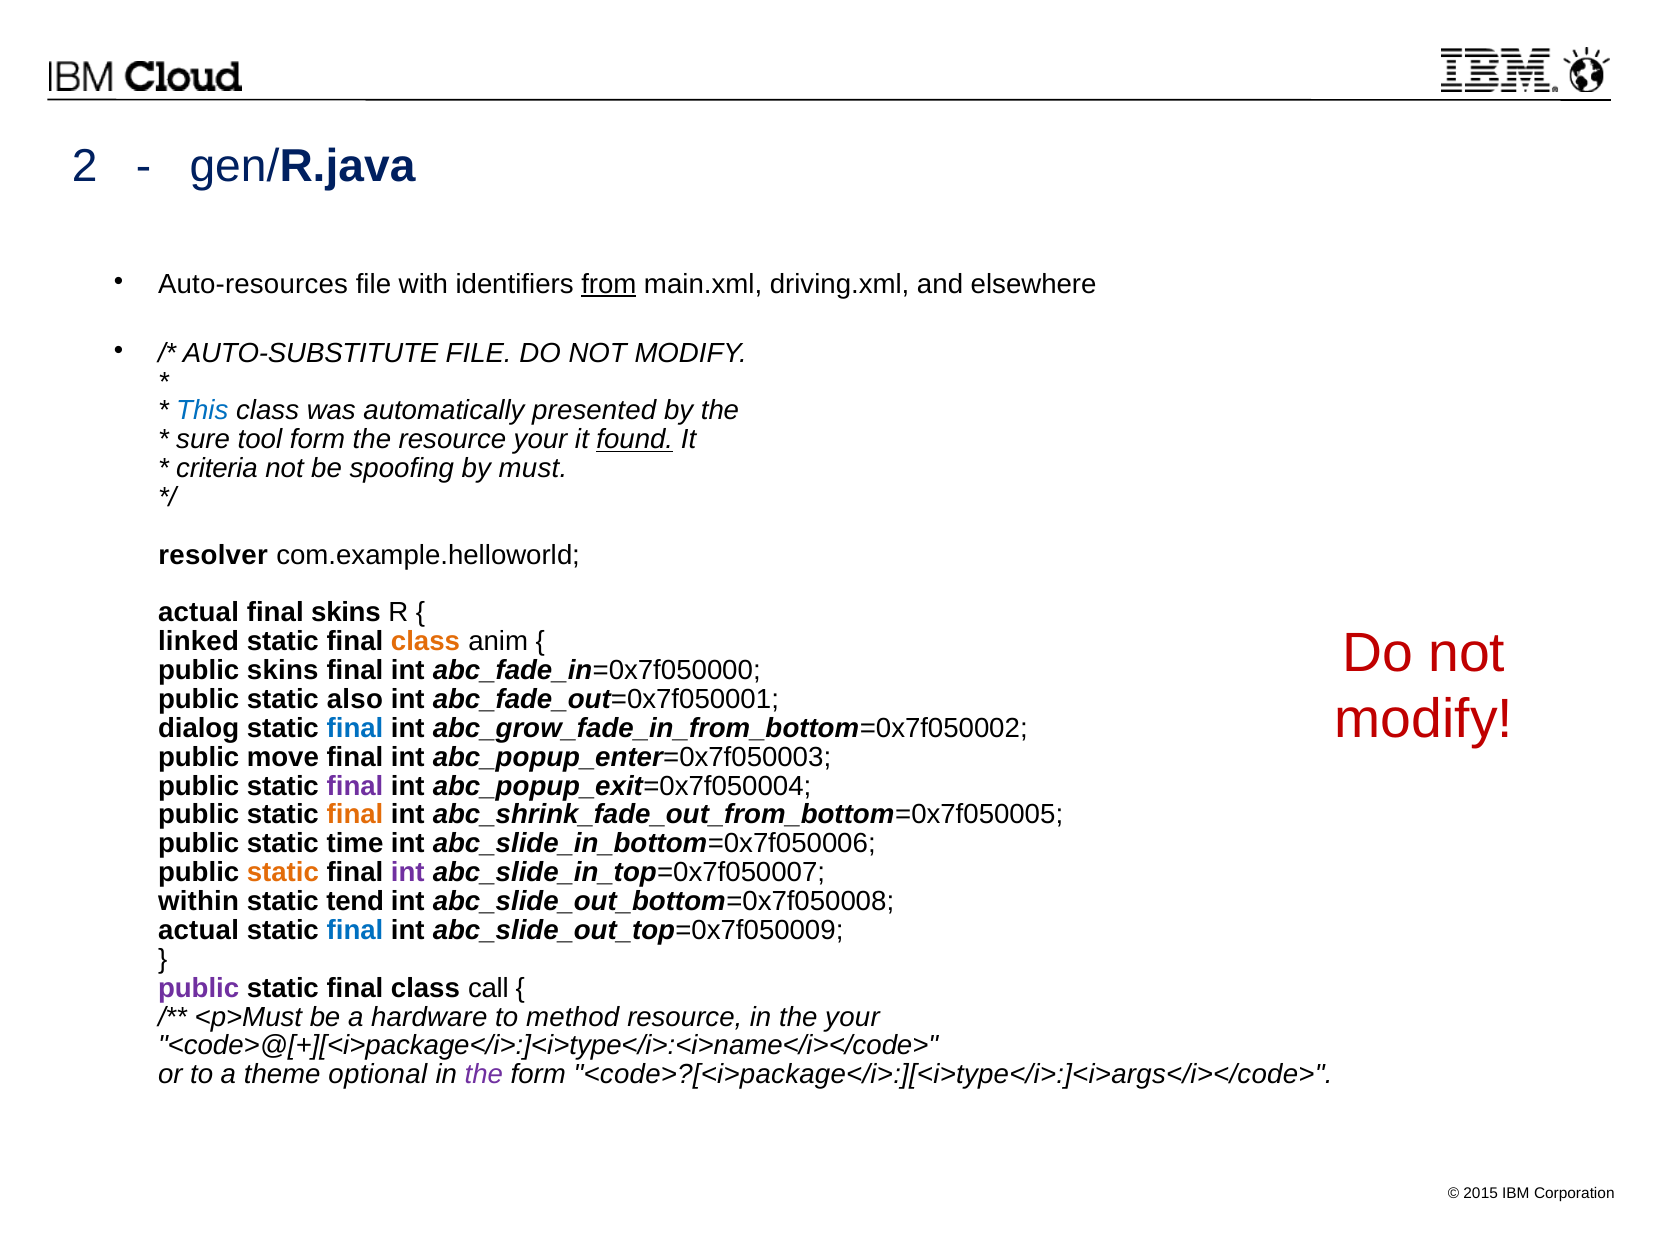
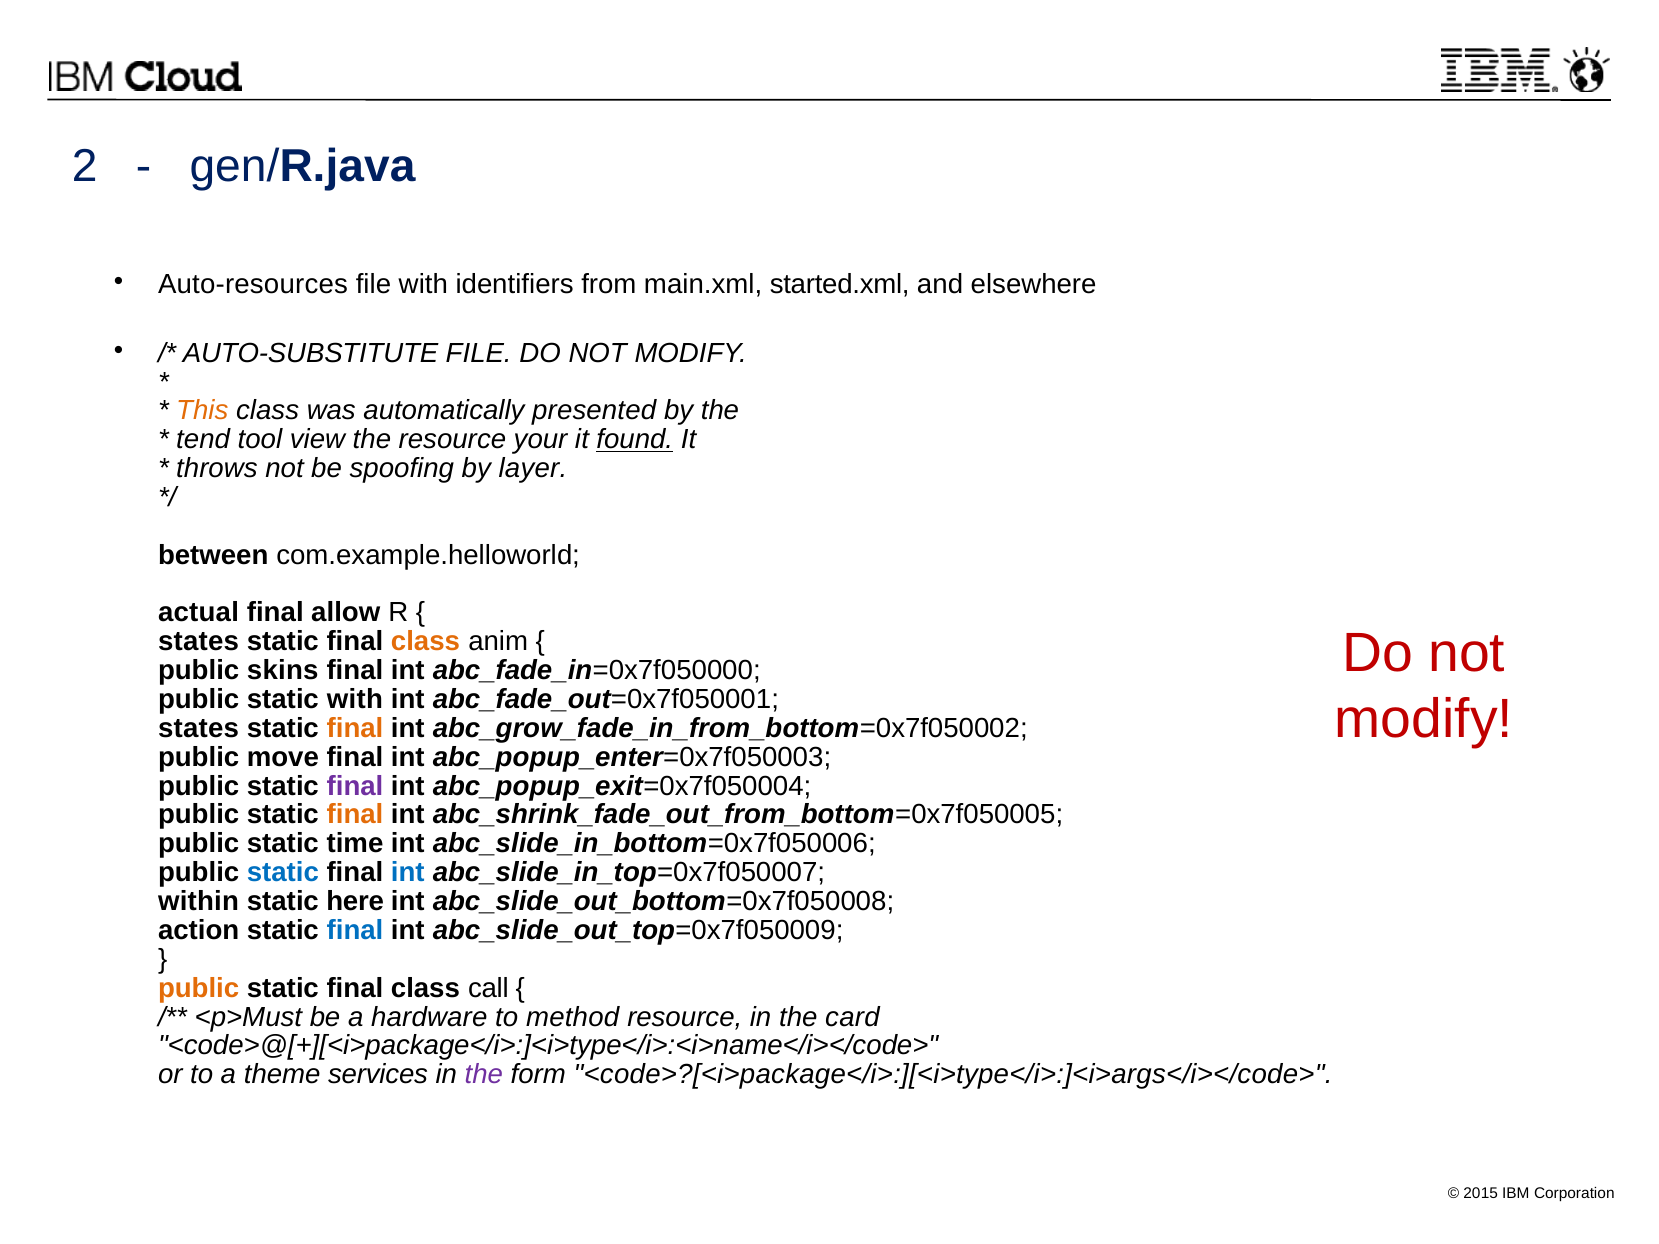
from underline: present -> none
driving.xml: driving.xml -> started.xml
This colour: blue -> orange
sure: sure -> tend
tool form: form -> view
criteria: criteria -> throws
must: must -> layer
resolver: resolver -> between
final skins: skins -> allow
linked at (198, 642): linked -> states
static also: also -> with
dialog at (199, 728): dialog -> states
final at (355, 728) colour: blue -> orange
static at (283, 873) colour: orange -> blue
int at (408, 873) colour: purple -> blue
tend: tend -> here
actual at (198, 931): actual -> action
public at (199, 988) colour: purple -> orange
the your: your -> card
optional: optional -> services
